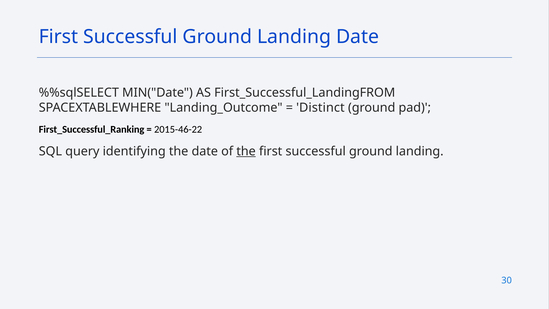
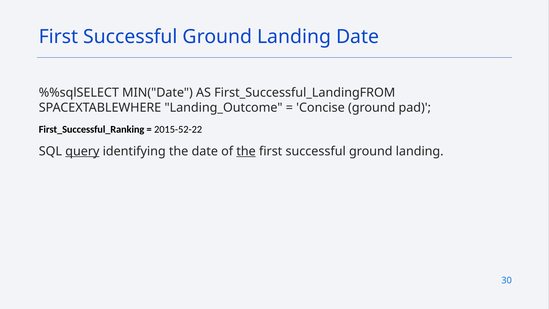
Distinct: Distinct -> Concise
2015-46-22: 2015-46-22 -> 2015-52-22
query underline: none -> present
